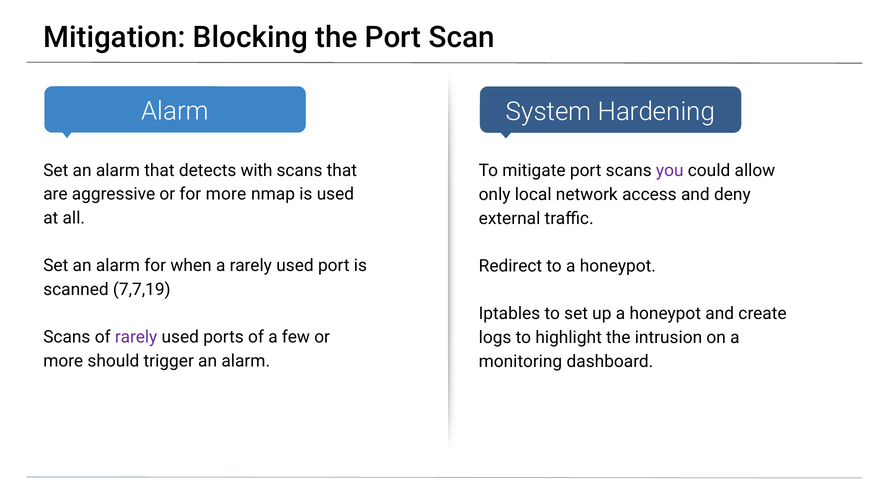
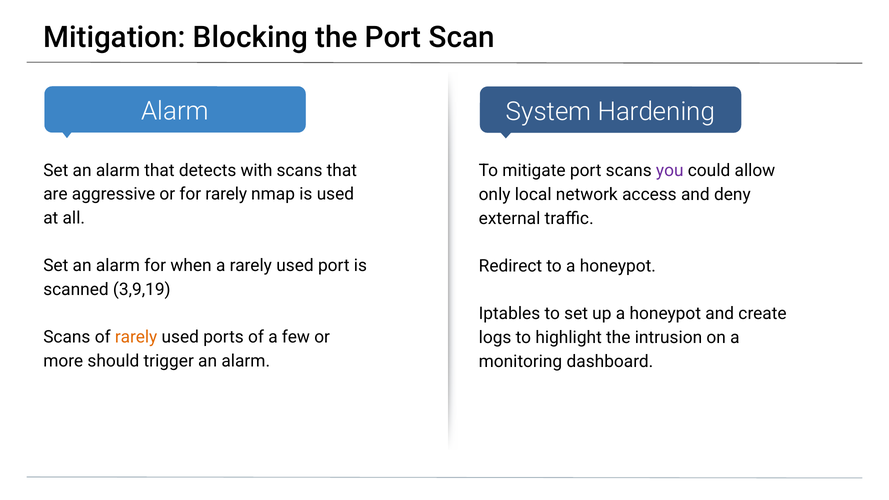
for more: more -> rarely
7,7,19: 7,7,19 -> 3,9,19
rarely at (136, 337) colour: purple -> orange
